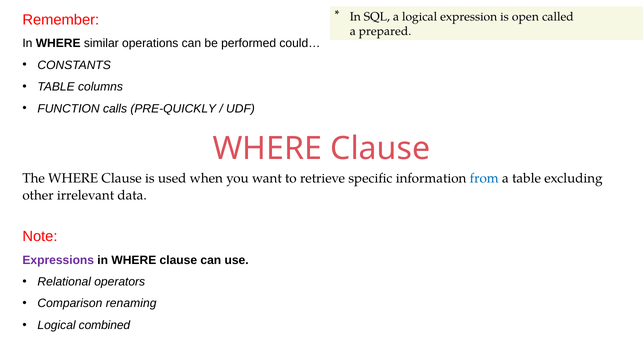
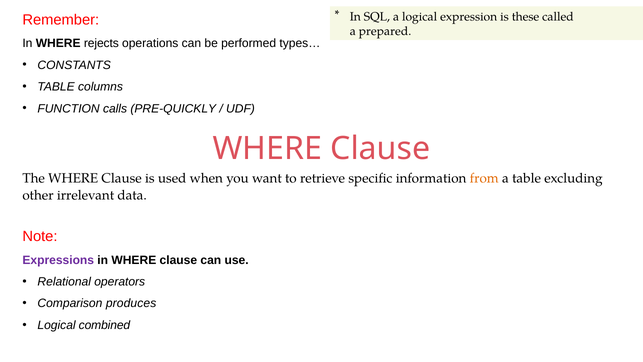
open: open -> these
similar: similar -> rejects
could…: could… -> types…
from colour: blue -> orange
renaming: renaming -> produces
